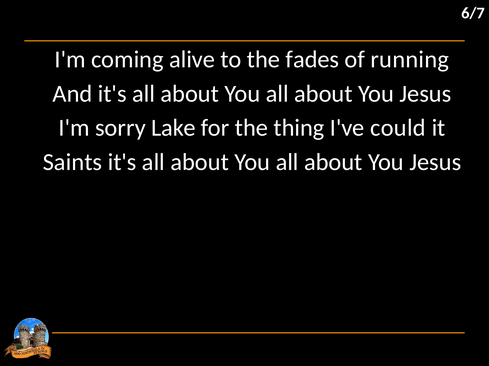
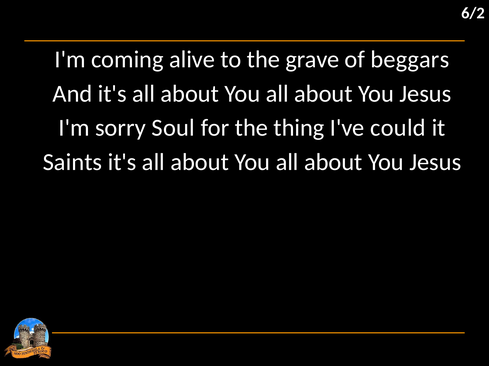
6/7: 6/7 -> 6/2
fades: fades -> grave
running: running -> beggars
Lake: Lake -> Soul
